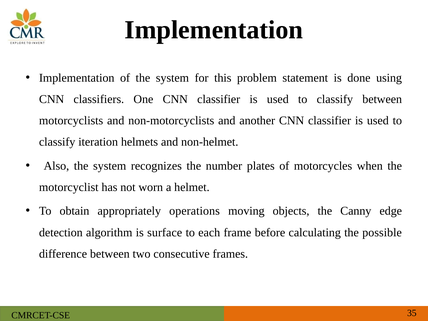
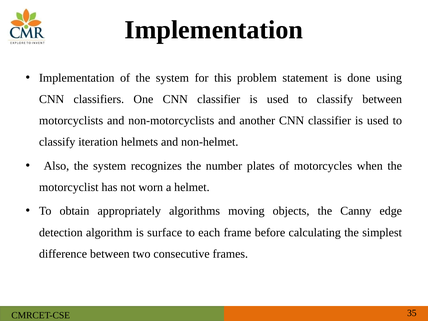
operations: operations -> algorithms
possible: possible -> simplest
